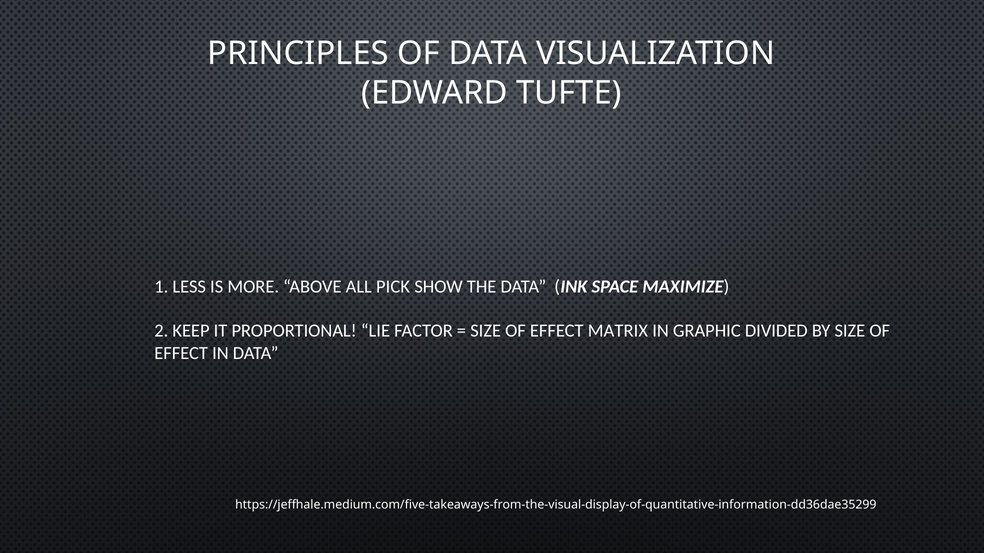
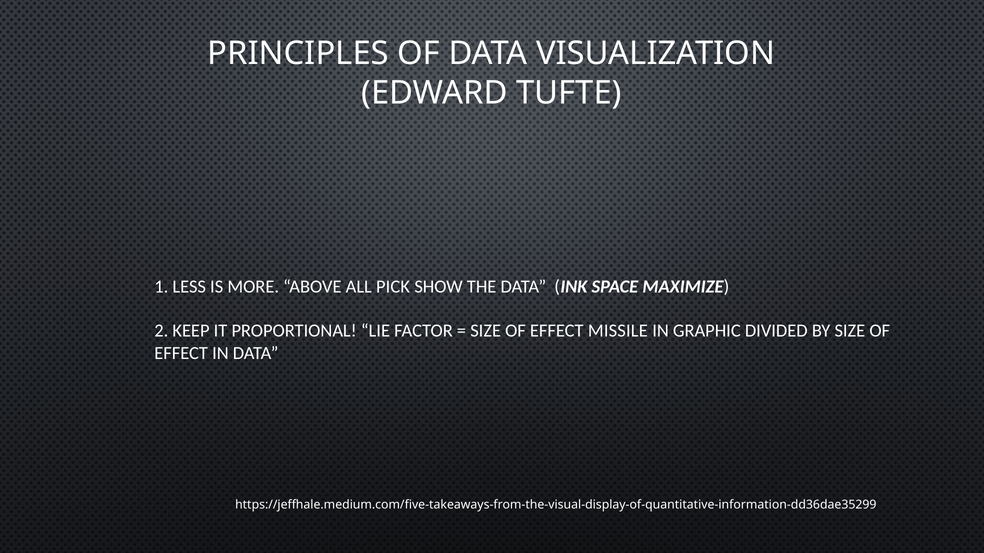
MATRIX: MATRIX -> MISSILE
